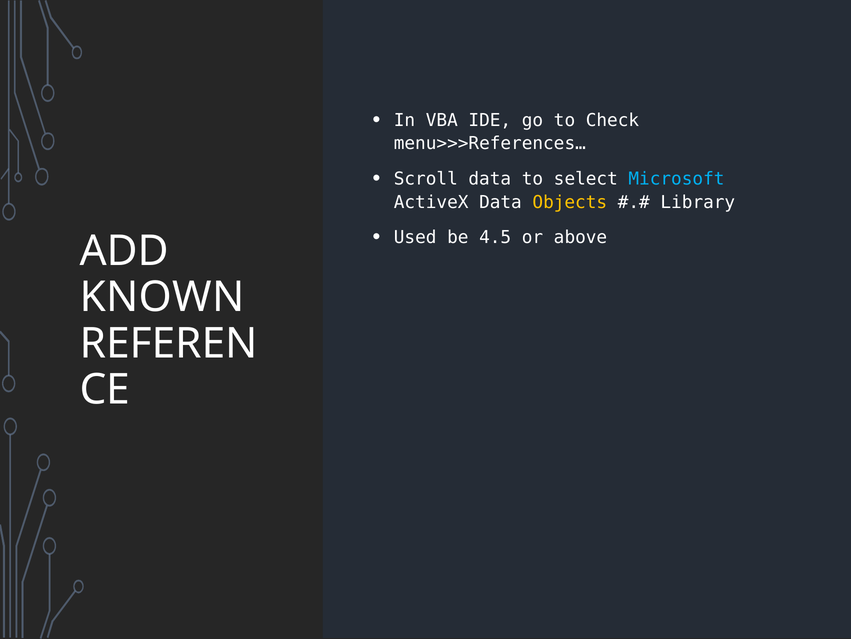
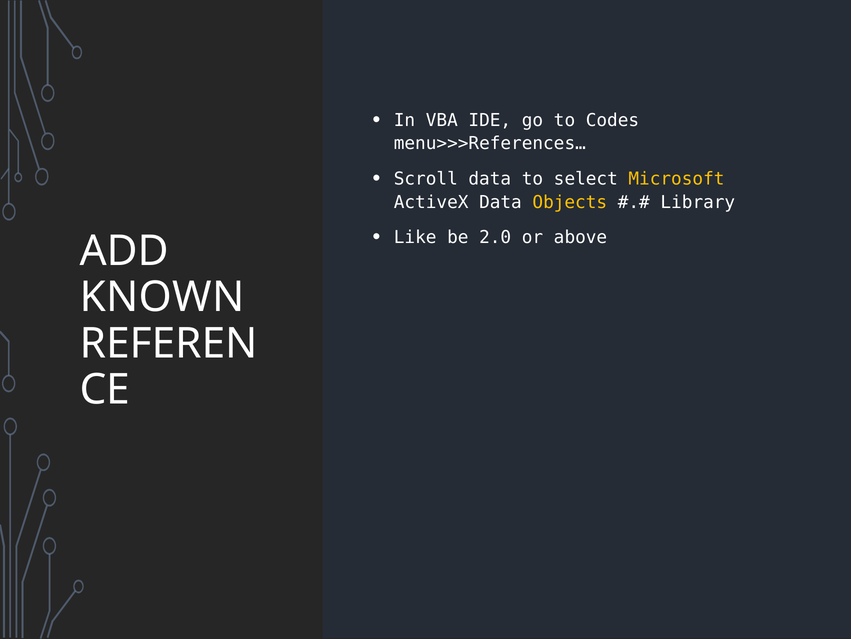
Check: Check -> Codes
Microsoft colour: light blue -> yellow
Used: Used -> Like
4.5: 4.5 -> 2.0
